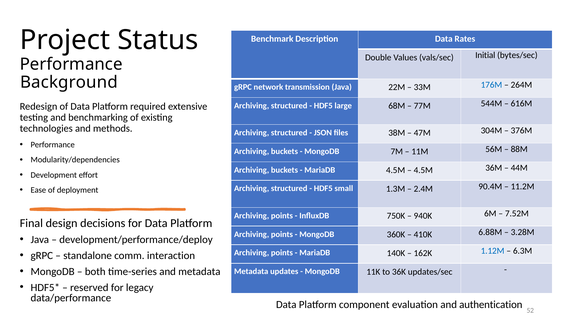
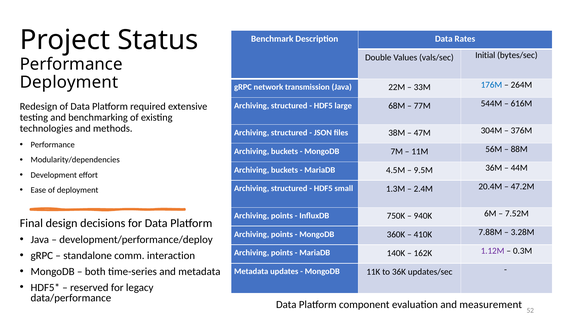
Background at (69, 82): Background -> Deployment
4.5M at (423, 170): 4.5M -> 9.5M
90.4M: 90.4M -> 20.4M
11.2M: 11.2M -> 47.2M
6.88M: 6.88M -> 7.88M
1.12M colour: blue -> purple
6.3M: 6.3M -> 0.3M
authentication: authentication -> measurement
